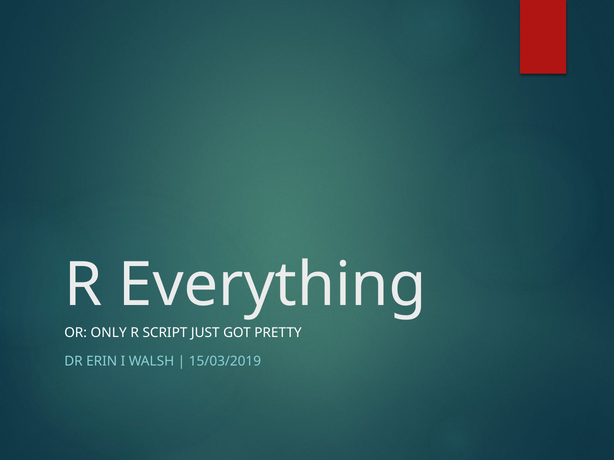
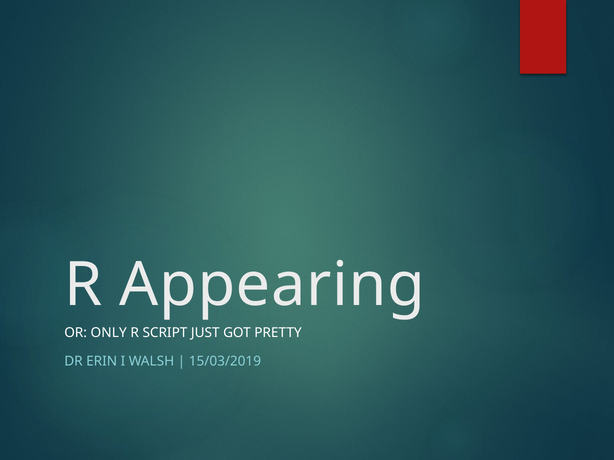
Everything: Everything -> Appearing
